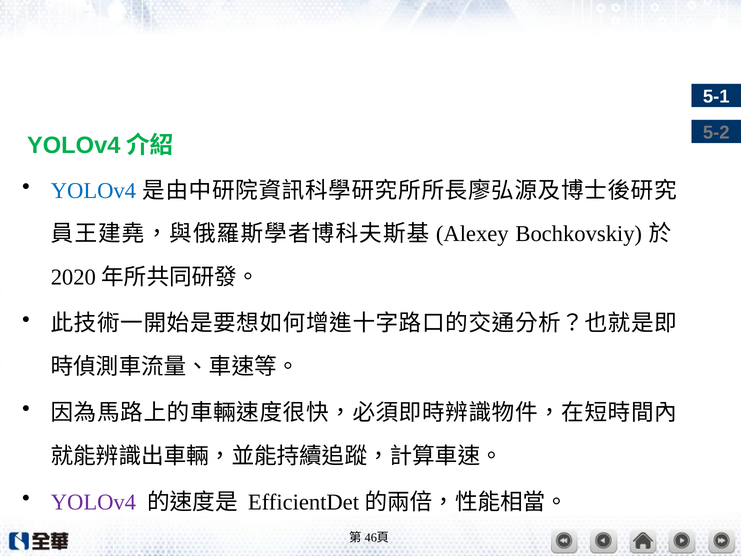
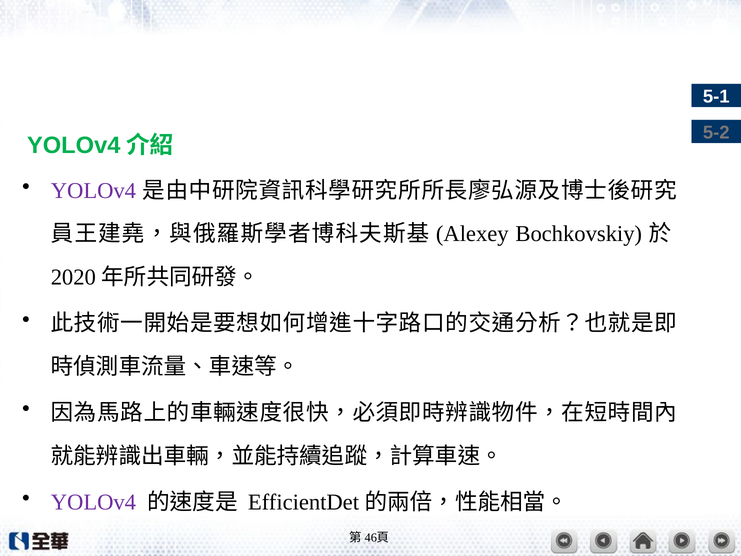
YOLOv4 at (93, 190) colour: blue -> purple
